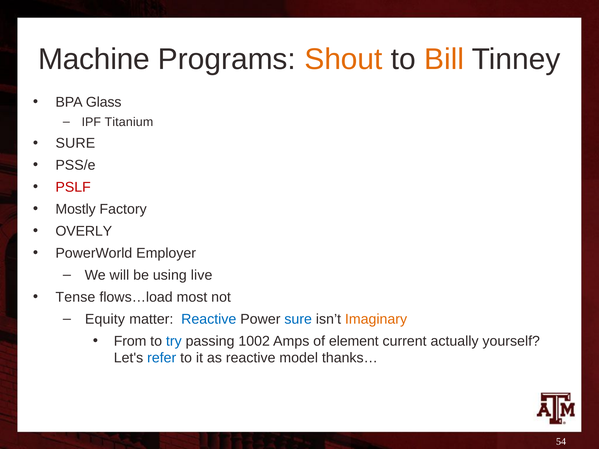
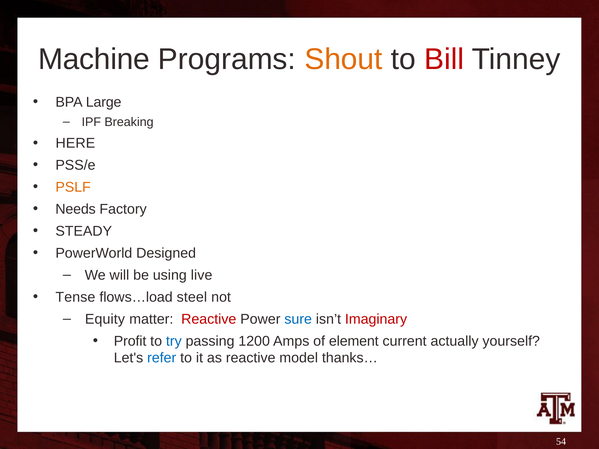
Bill colour: orange -> red
Glass: Glass -> Large
Titanium: Titanium -> Breaking
SURE at (75, 143): SURE -> HERE
PSLF colour: red -> orange
Mostly: Mostly -> Needs
OVERLY: OVERLY -> STEADY
Employer: Employer -> Designed
most: most -> steel
Reactive at (209, 319) colour: blue -> red
Imaginary colour: orange -> red
From: From -> Profit
1002: 1002 -> 1200
